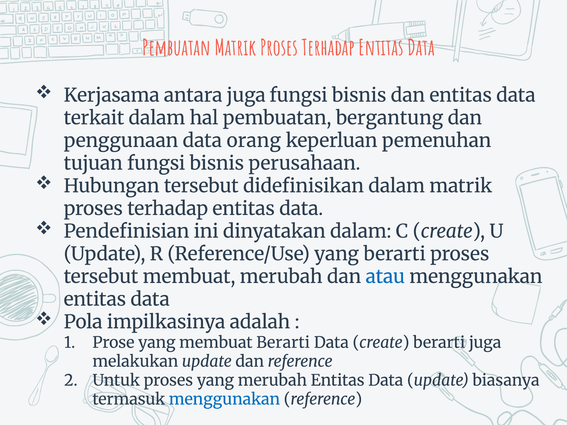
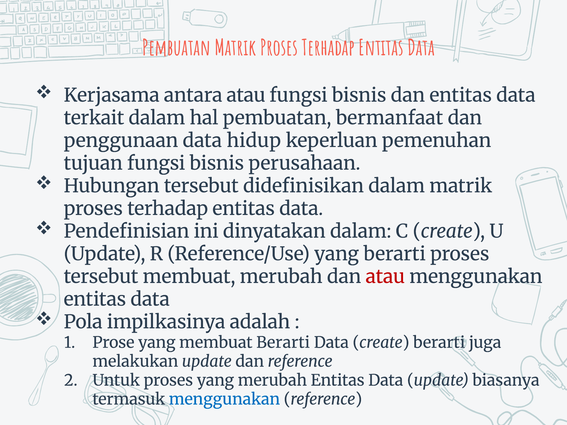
antara juga: juga -> atau
bergantung: bergantung -> bermanfaat
orang: orang -> hidup
atau at (385, 277) colour: blue -> red
